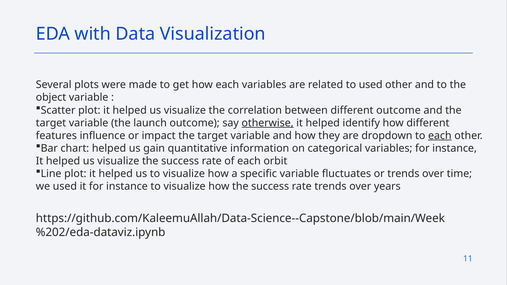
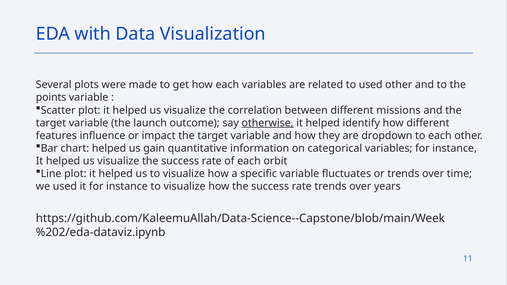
object: object -> points
different outcome: outcome -> missions
each at (440, 136) underline: present -> none
